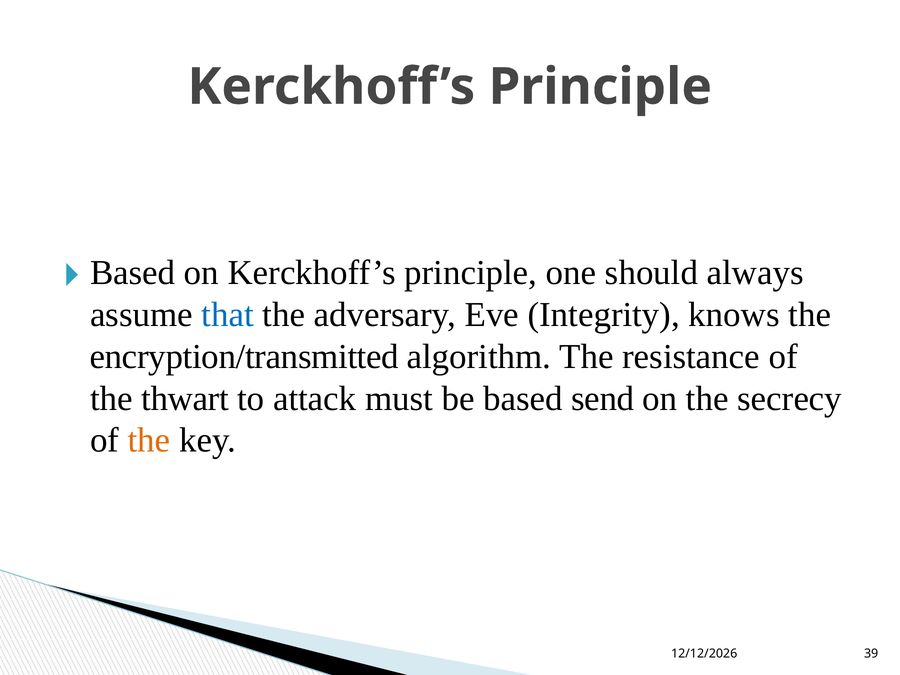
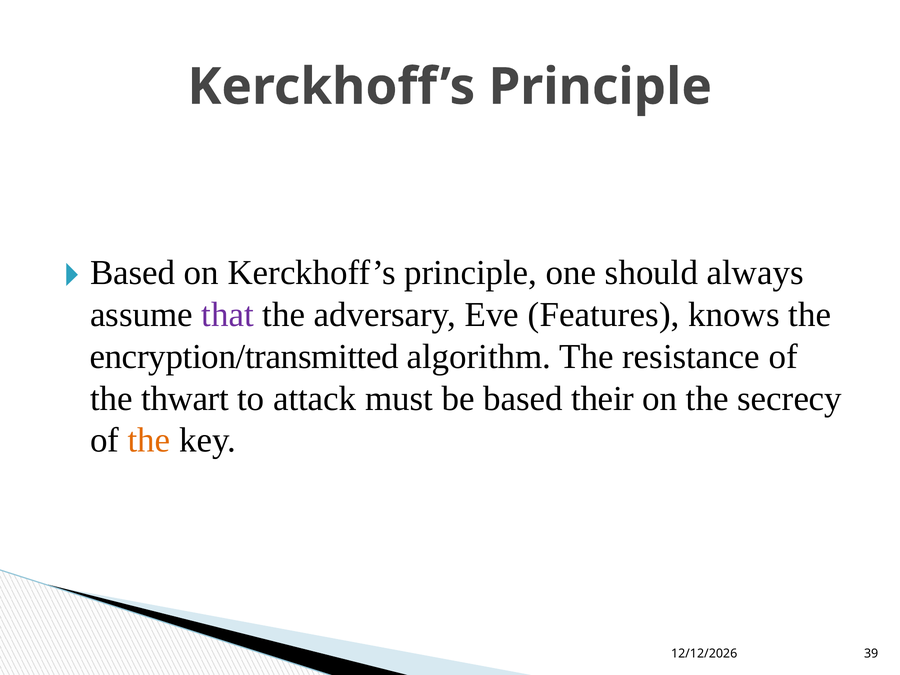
that colour: blue -> purple
Integrity: Integrity -> Features
send: send -> their
